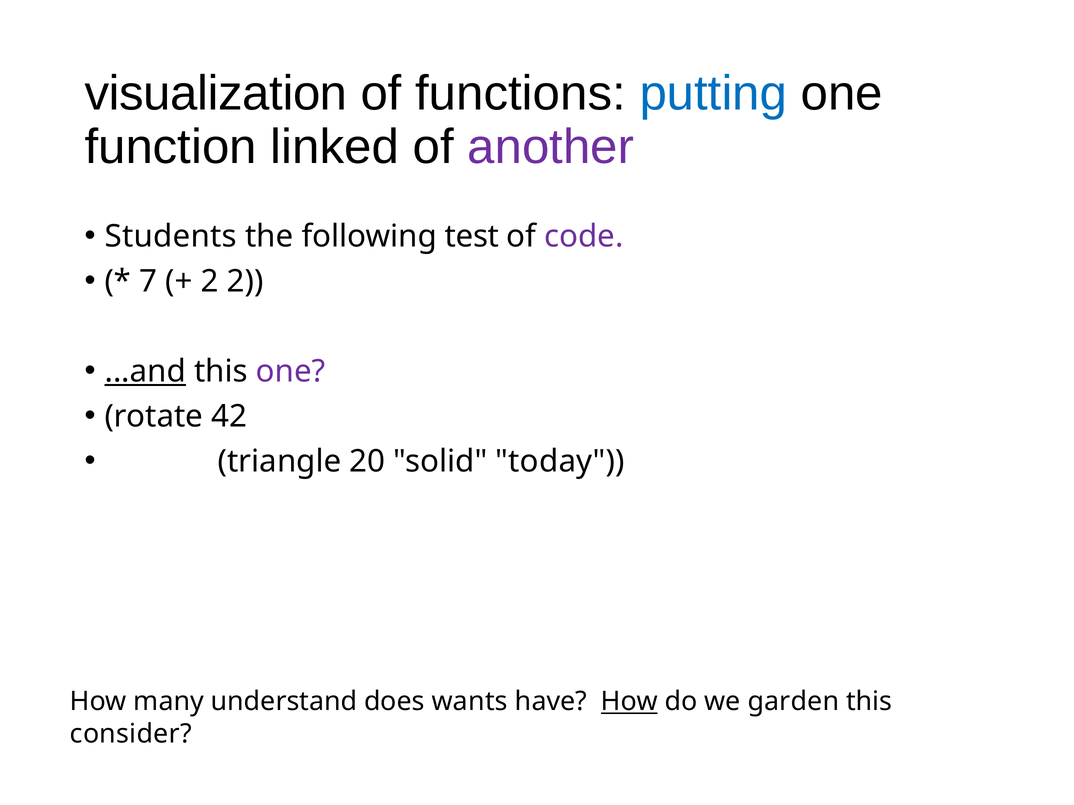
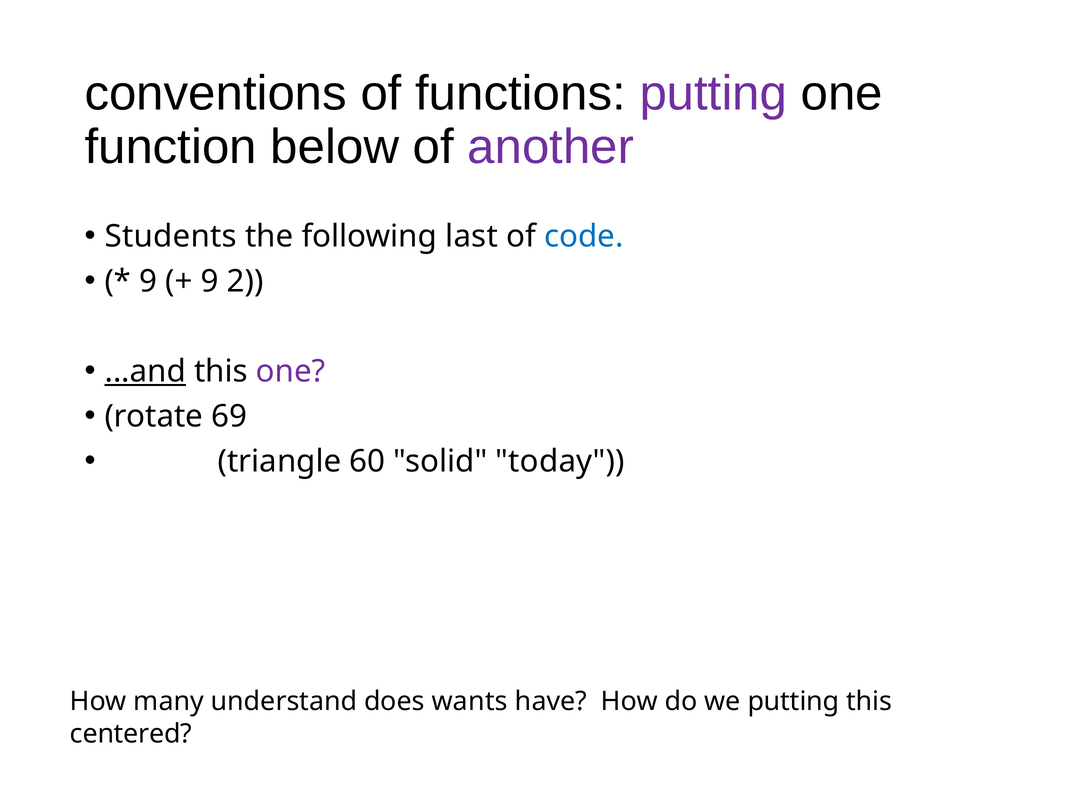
visualization: visualization -> conventions
putting at (713, 94) colour: blue -> purple
linked: linked -> below
test: test -> last
code colour: purple -> blue
7 at (148, 282): 7 -> 9
2 at (210, 282): 2 -> 9
42: 42 -> 69
20: 20 -> 60
How at (629, 702) underline: present -> none
we garden: garden -> putting
consider: consider -> centered
